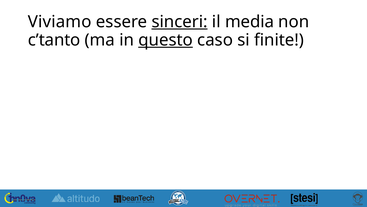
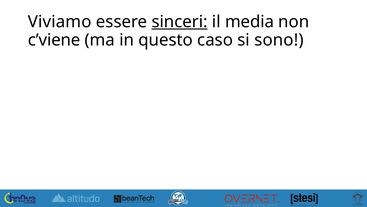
c’tanto: c’tanto -> c’viene
questo underline: present -> none
finite: finite -> sono
